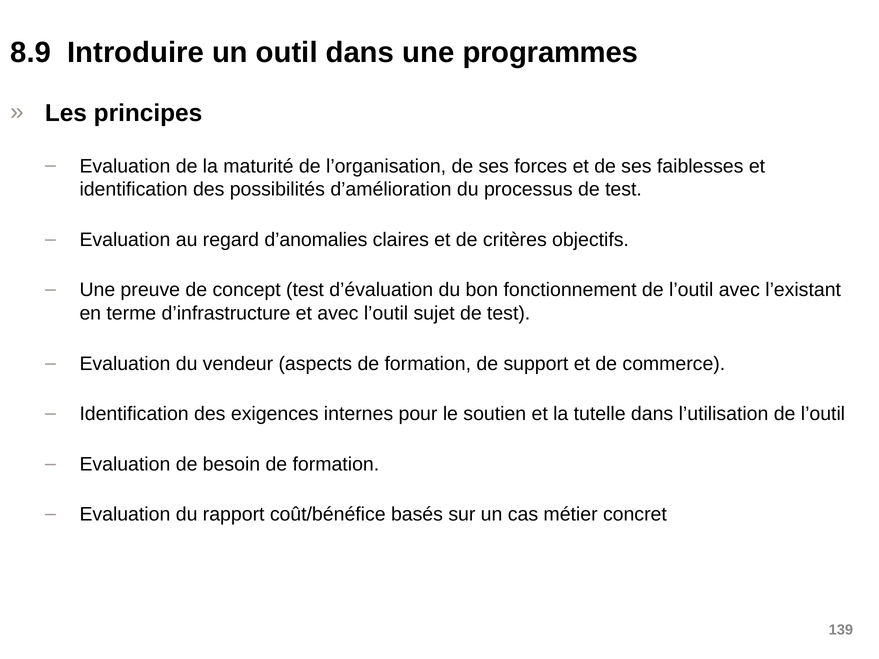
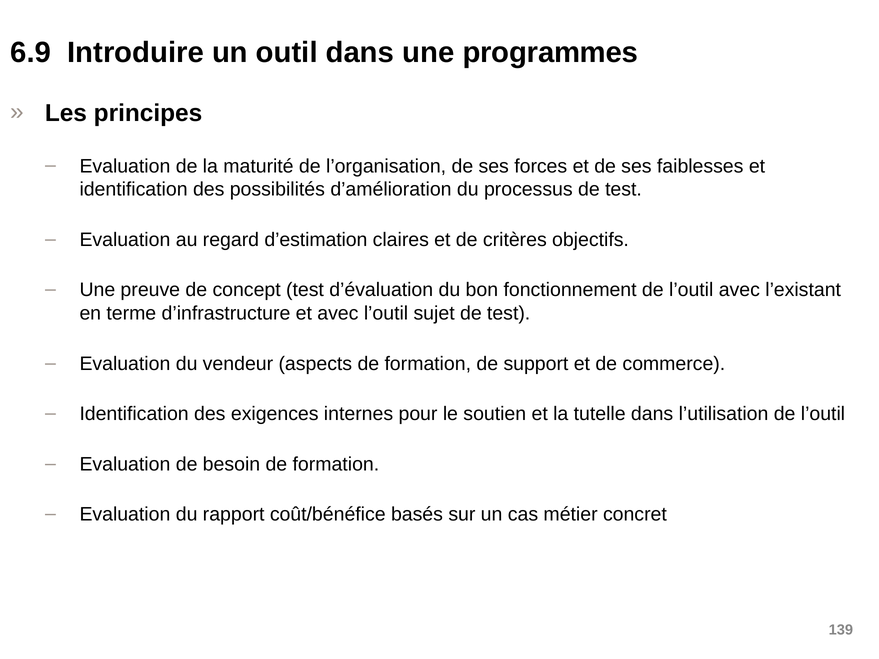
8.9: 8.9 -> 6.9
d’anomalies: d’anomalies -> d’estimation
